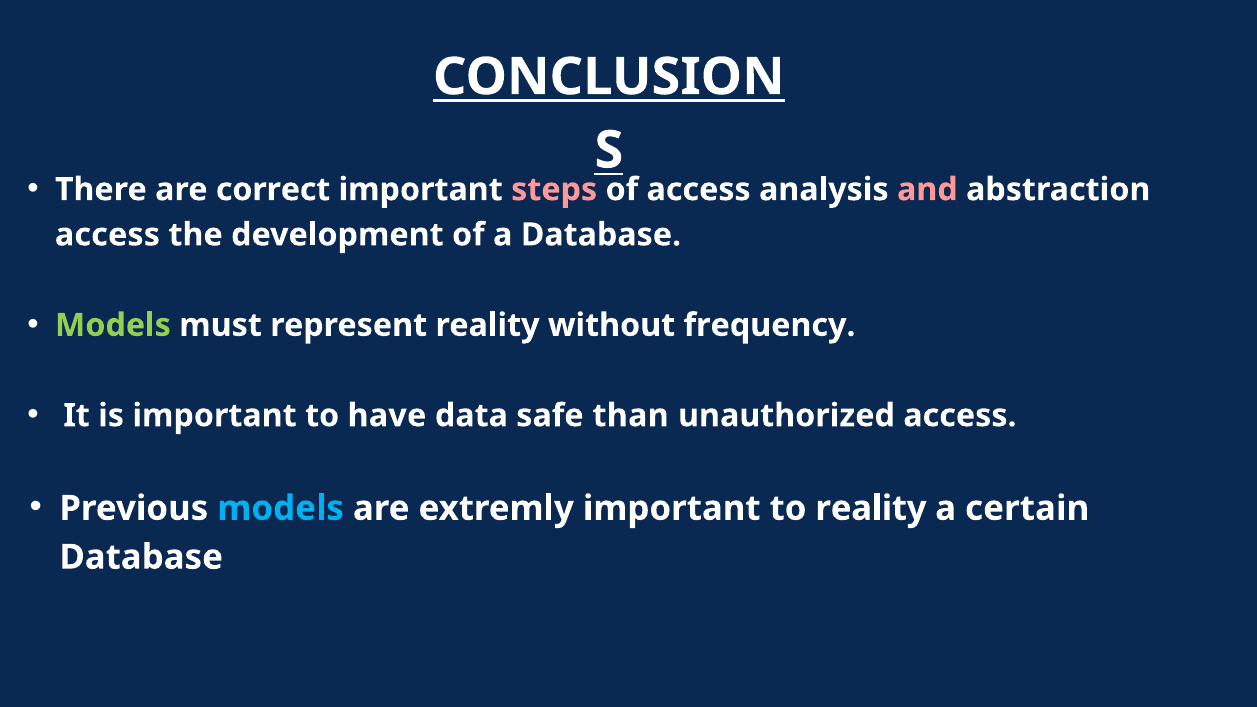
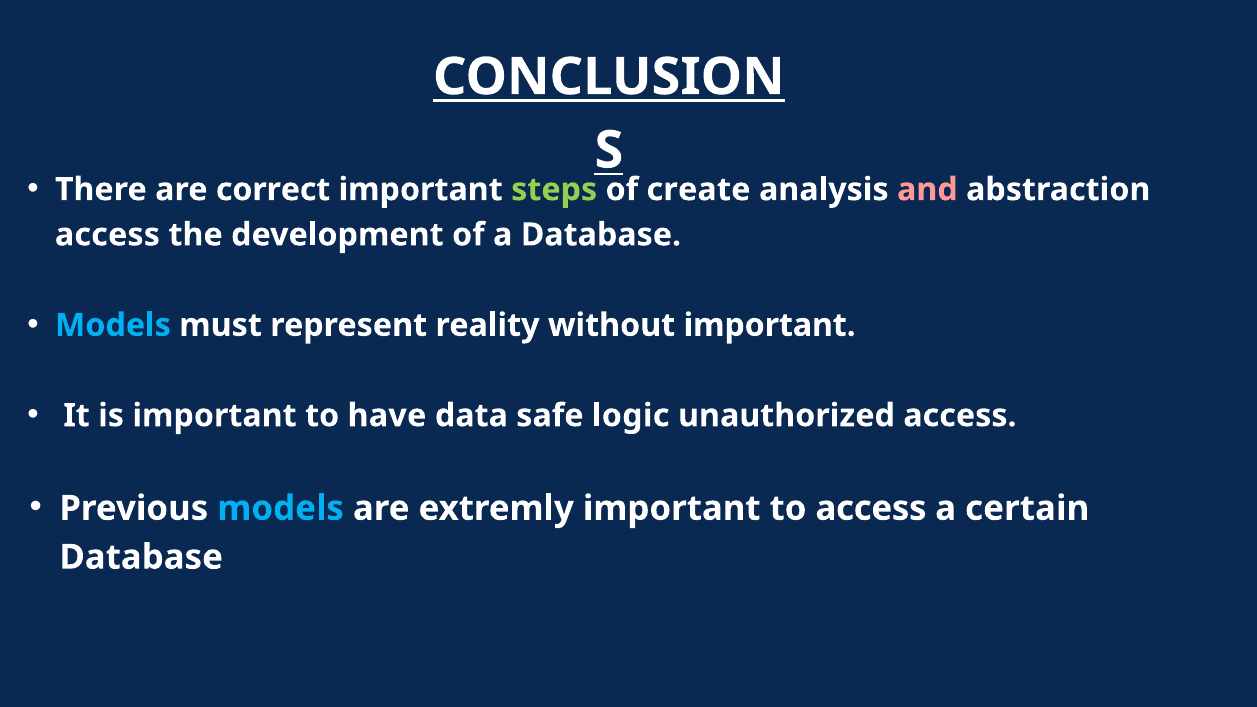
steps colour: pink -> light green
of access: access -> create
Models at (113, 325) colour: light green -> light blue
without frequency: frequency -> important
than: than -> logic
to reality: reality -> access
